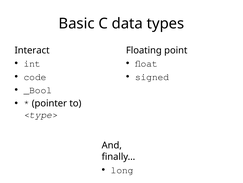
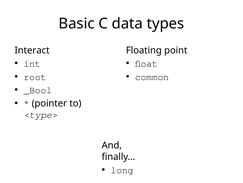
code: code -> root
signed: signed -> common
